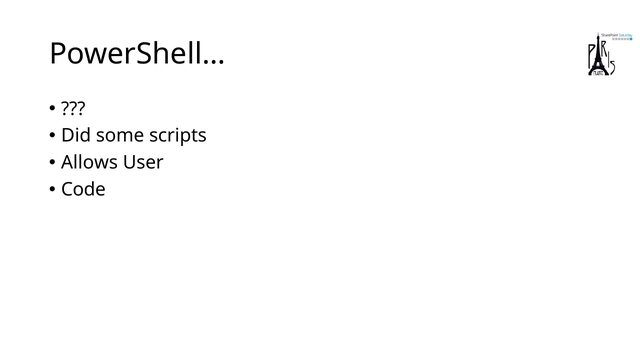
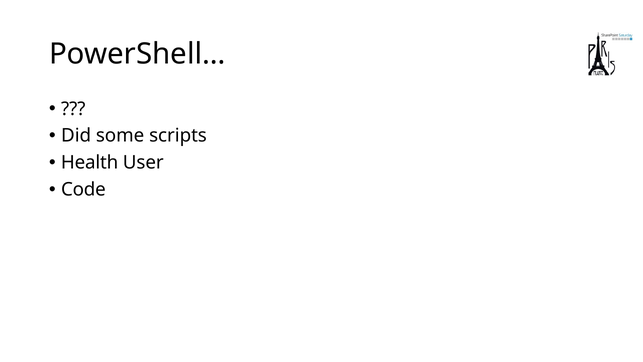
Allows: Allows -> Health
